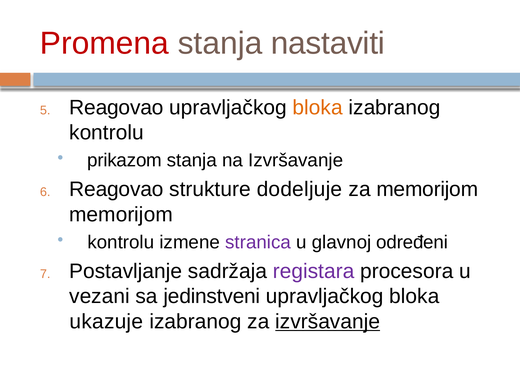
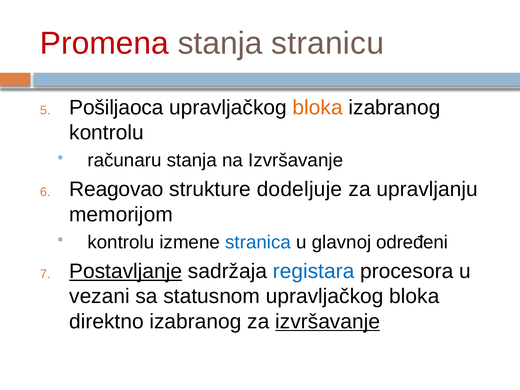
nastaviti: nastaviti -> stranicu
Reagovao at (116, 108): Reagovao -> Pošiljaoca
prikazom: prikazom -> računaru
za memorijom: memorijom -> upravljanju
stranica colour: purple -> blue
Postavljanje underline: none -> present
registara colour: purple -> blue
jedinstveni: jedinstveni -> statusnom
ukazuje: ukazuje -> direktno
